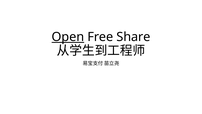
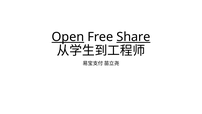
Share underline: none -> present
